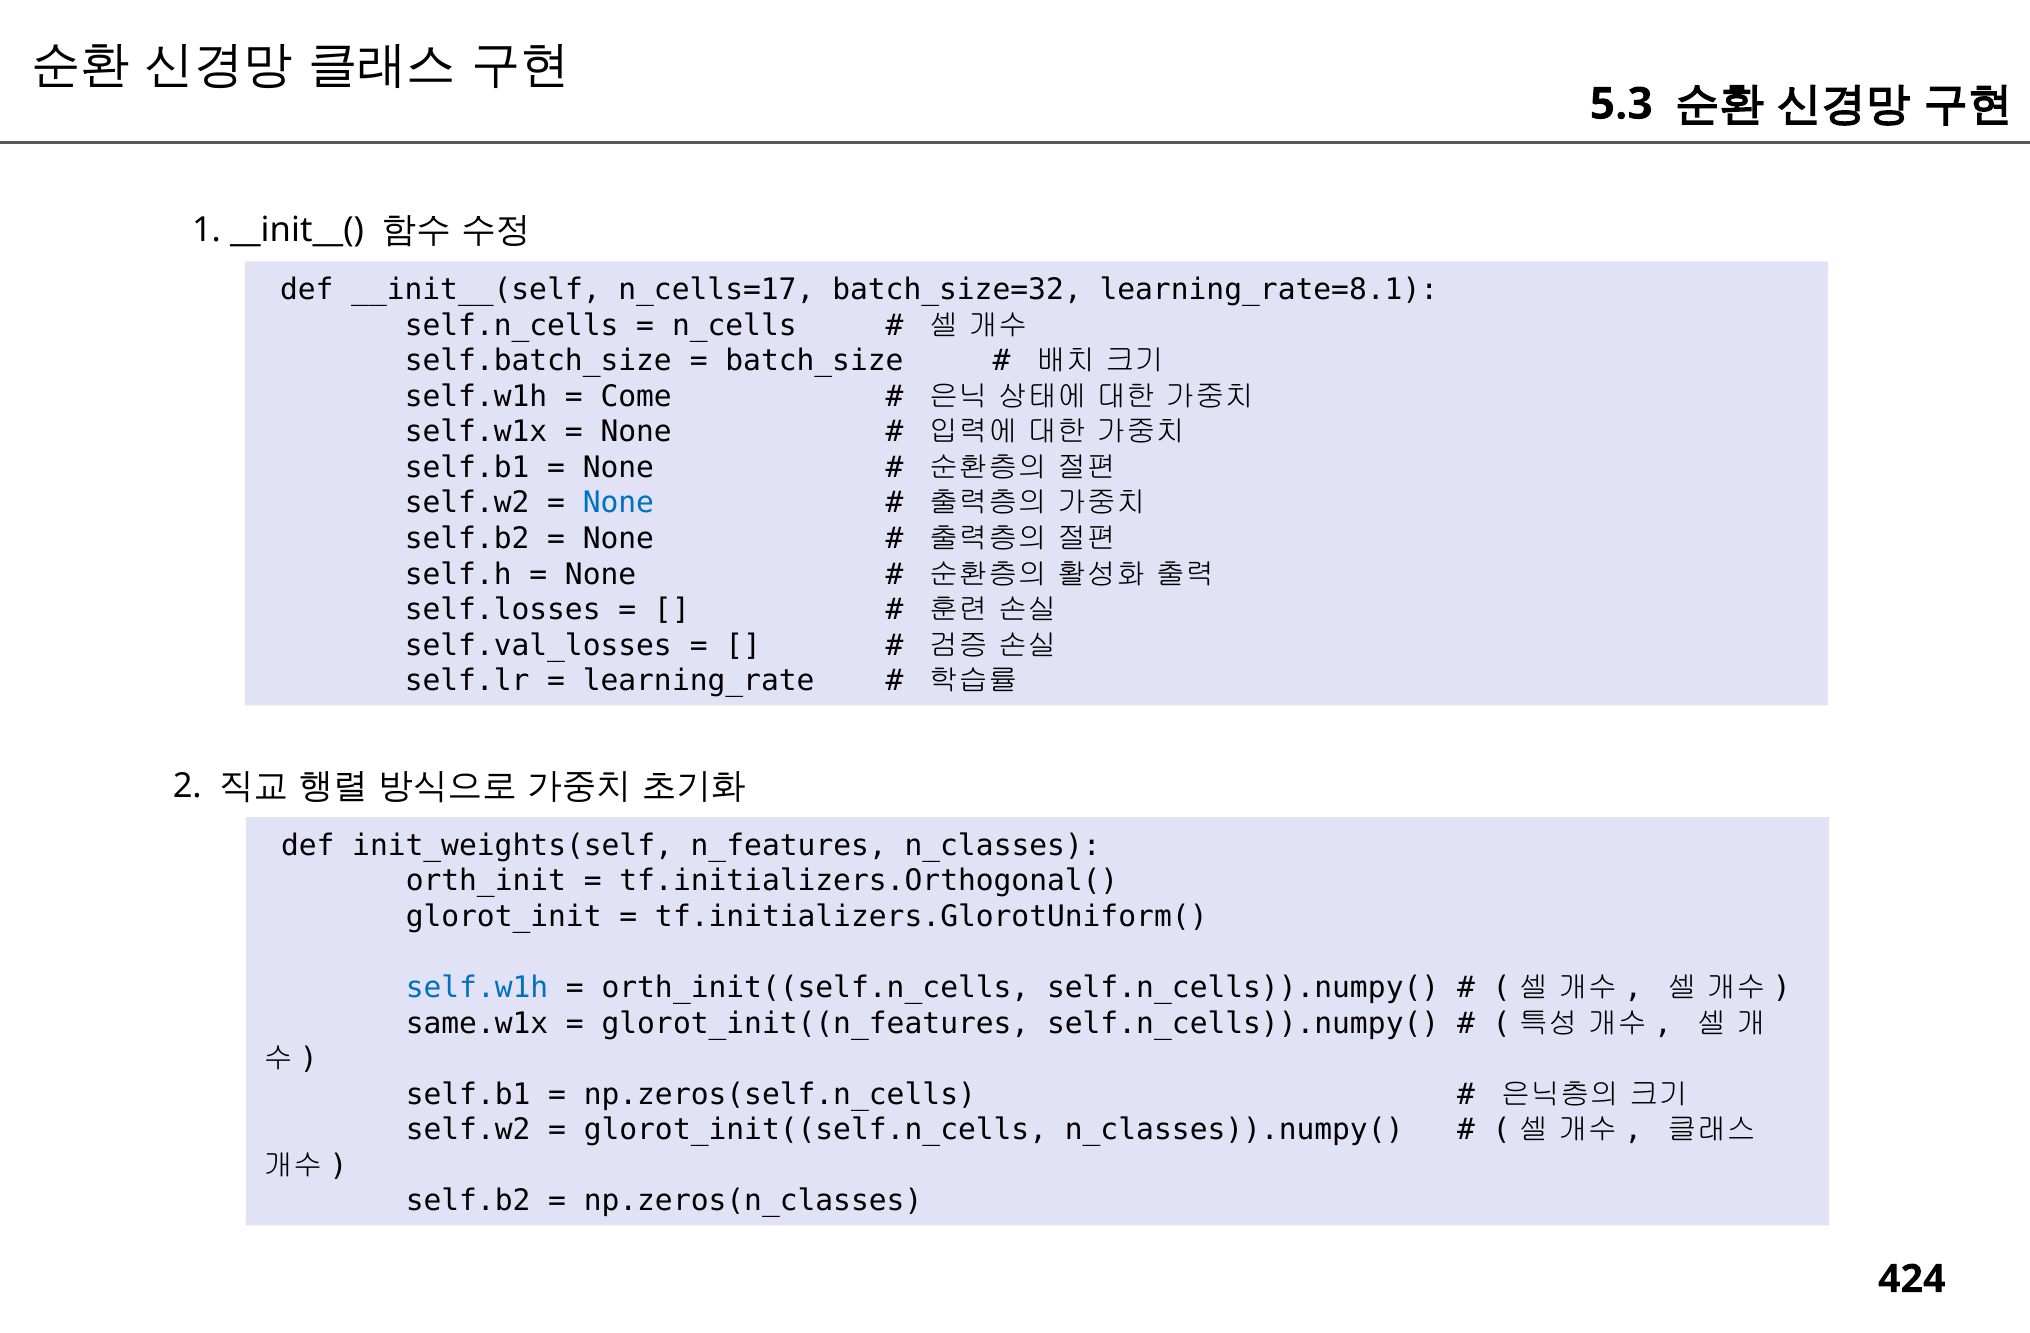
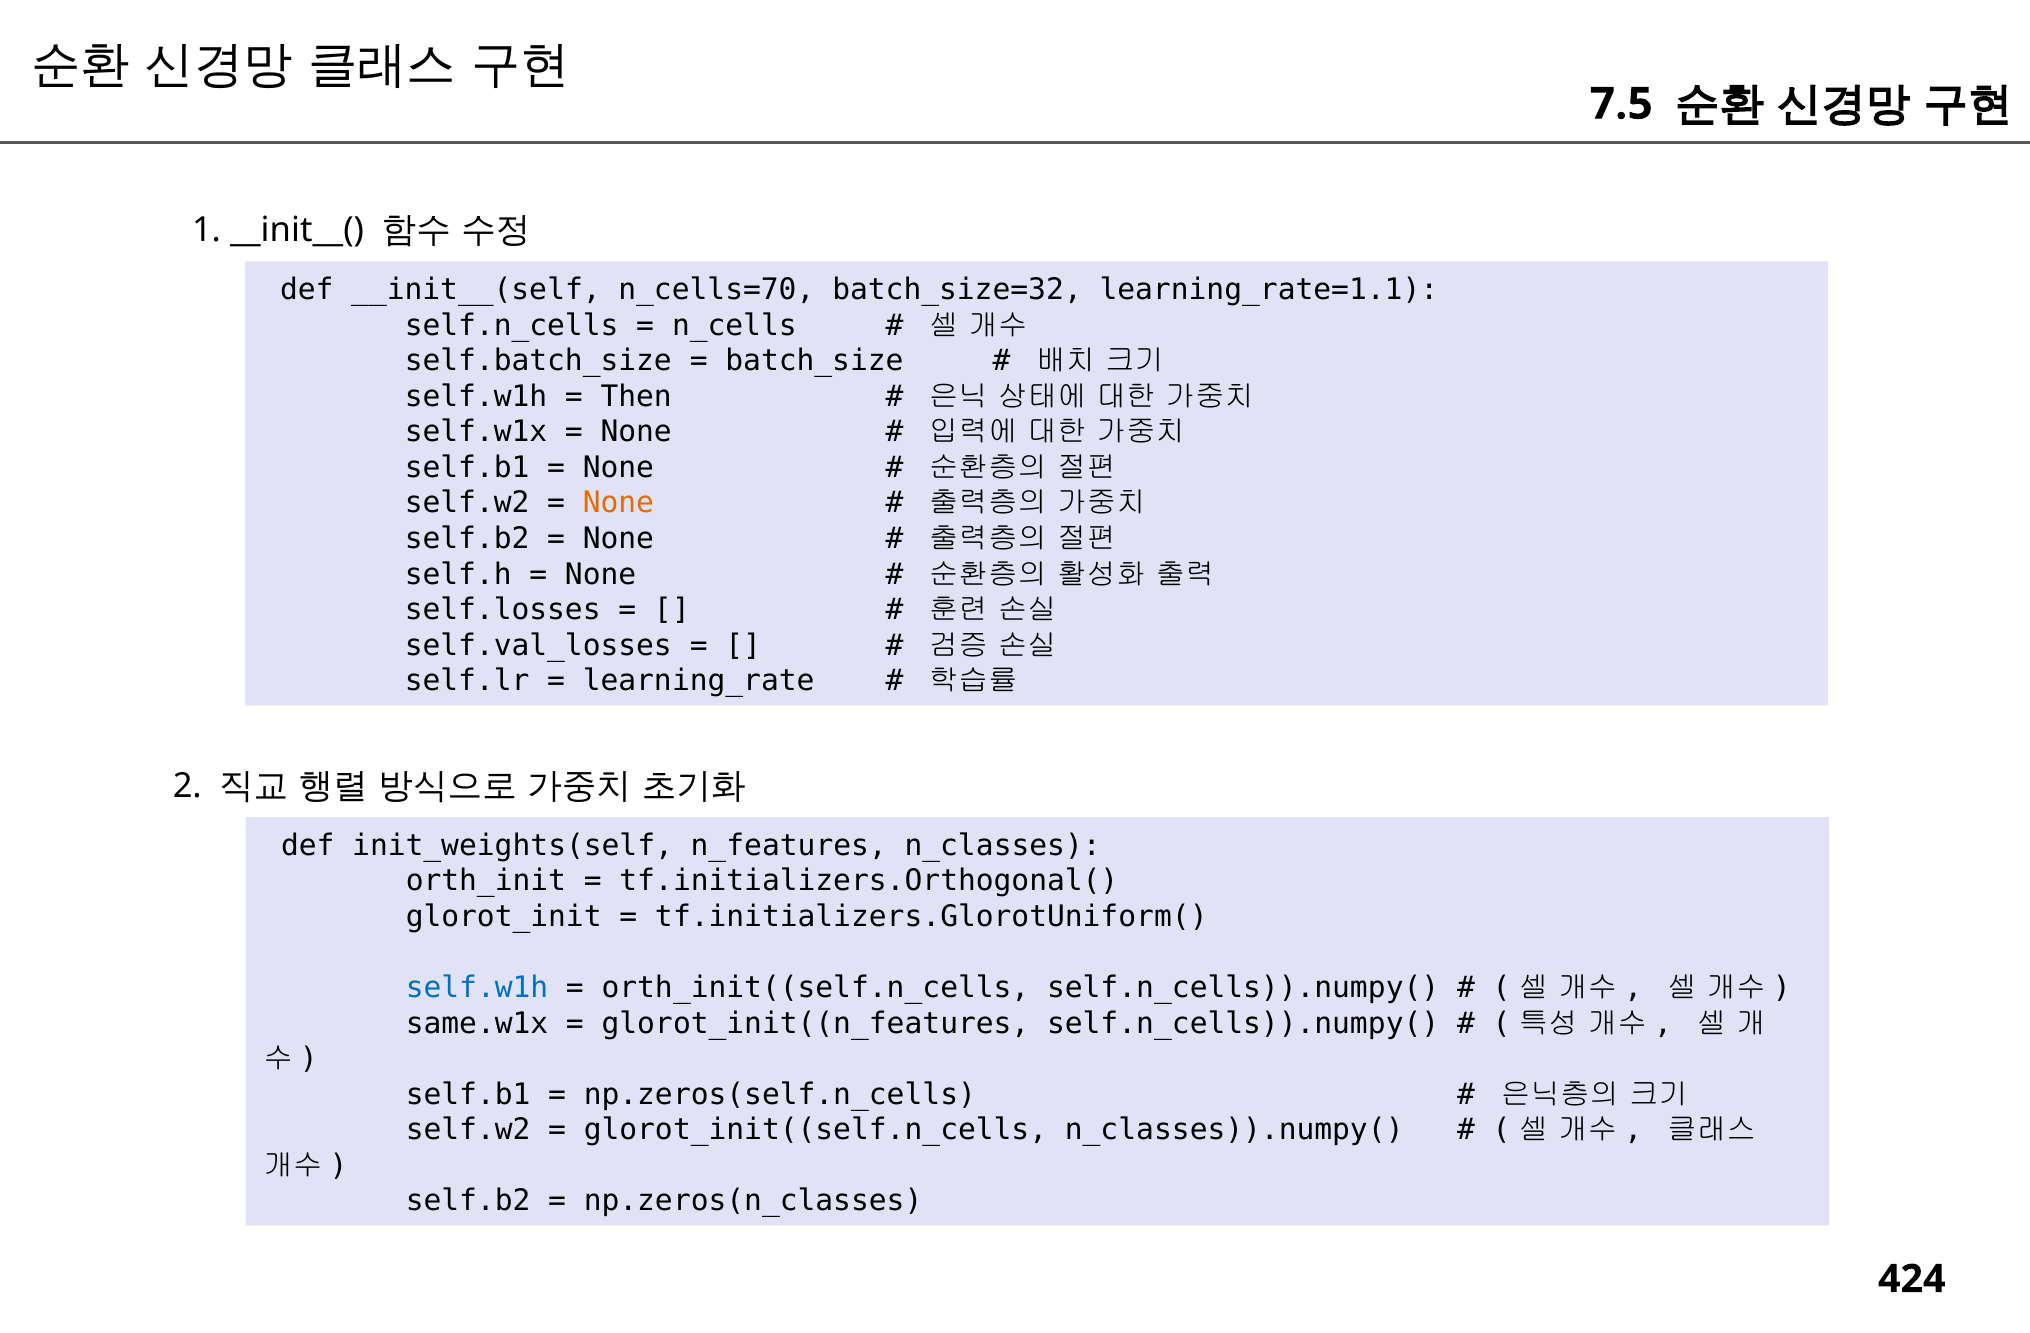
5.3: 5.3 -> 7.5
n_cells=17: n_cells=17 -> n_cells=70
learning_rate=8.1: learning_rate=8.1 -> learning_rate=1.1
Come: Come -> Then
None at (618, 503) colour: blue -> orange
